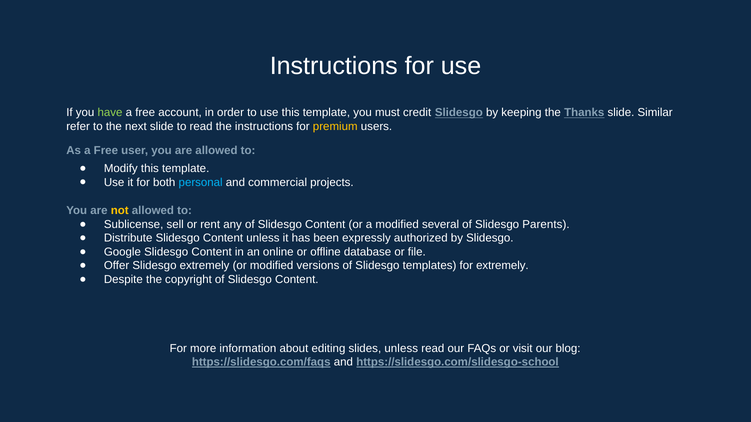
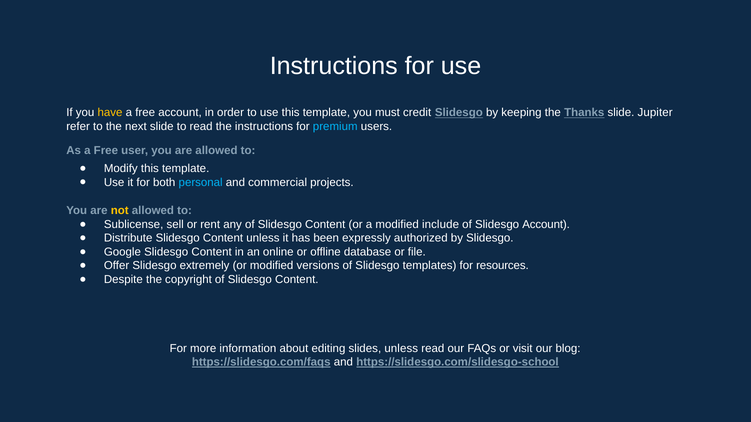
have colour: light green -> yellow
Similar: Similar -> Jupiter
premium colour: yellow -> light blue
several: several -> include
Slidesgo Parents: Parents -> Account
for extremely: extremely -> resources
